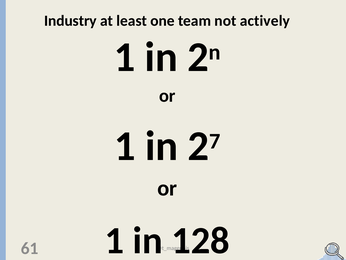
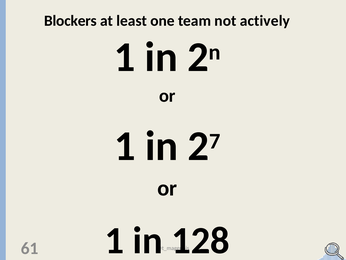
Industry: Industry -> Blockers
